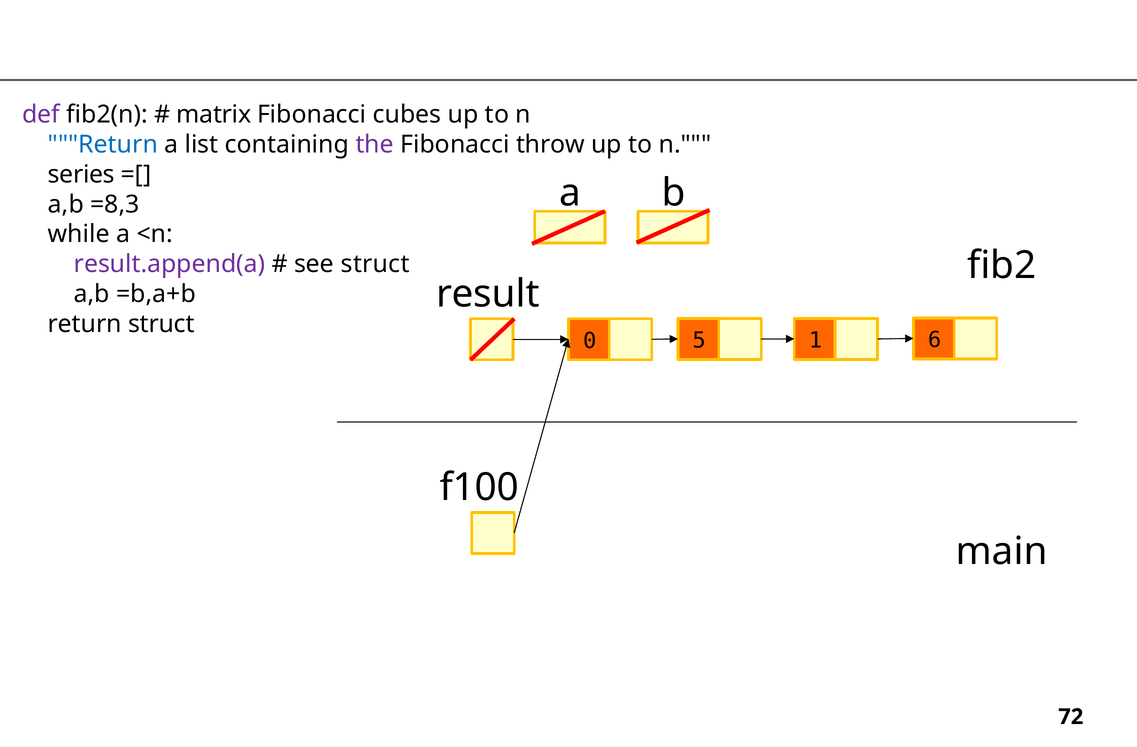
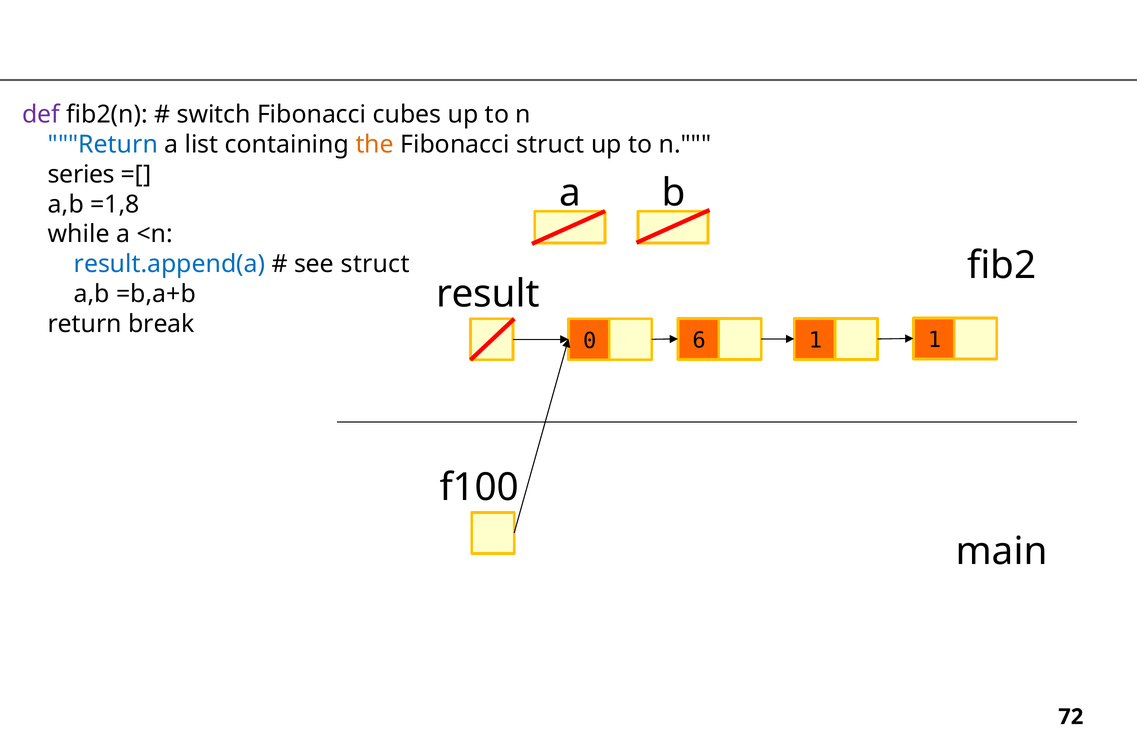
matrix: matrix -> switch
the colour: purple -> orange
Fibonacci throw: throw -> struct
=8,3: =8,3 -> =1,8
result.append(a colour: purple -> blue
return struct: struct -> break
5: 5 -> 6
1 6: 6 -> 1
